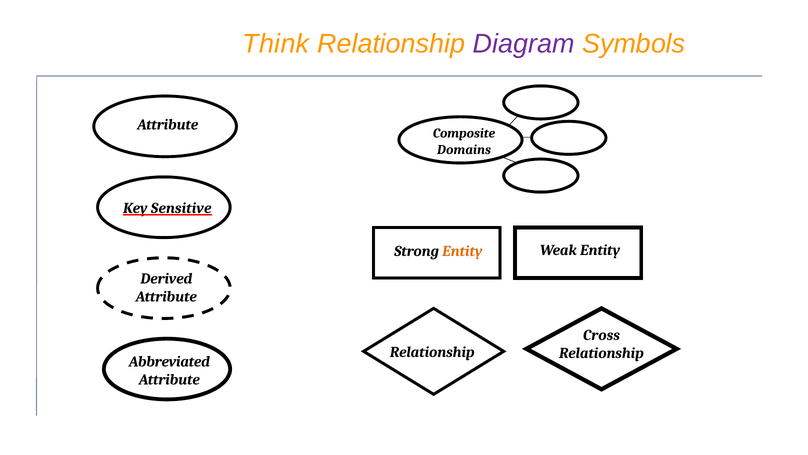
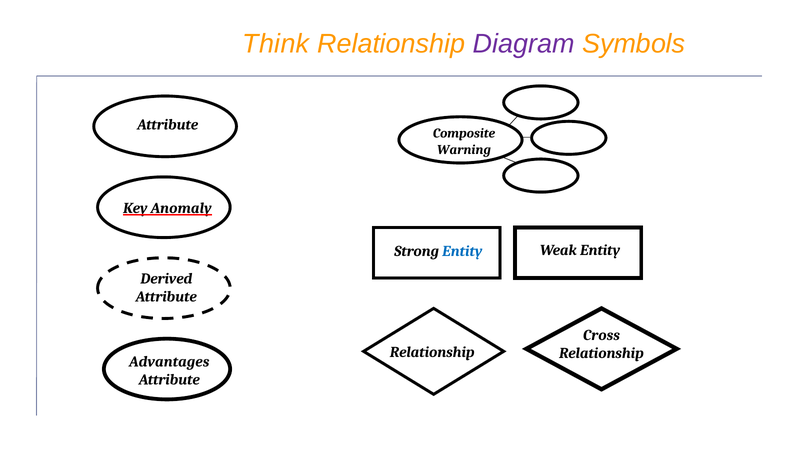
Domains: Domains -> Warning
Sensitive: Sensitive -> Anomaly
Entity at (462, 251) colour: orange -> blue
Abbreviated: Abbreviated -> Advantages
